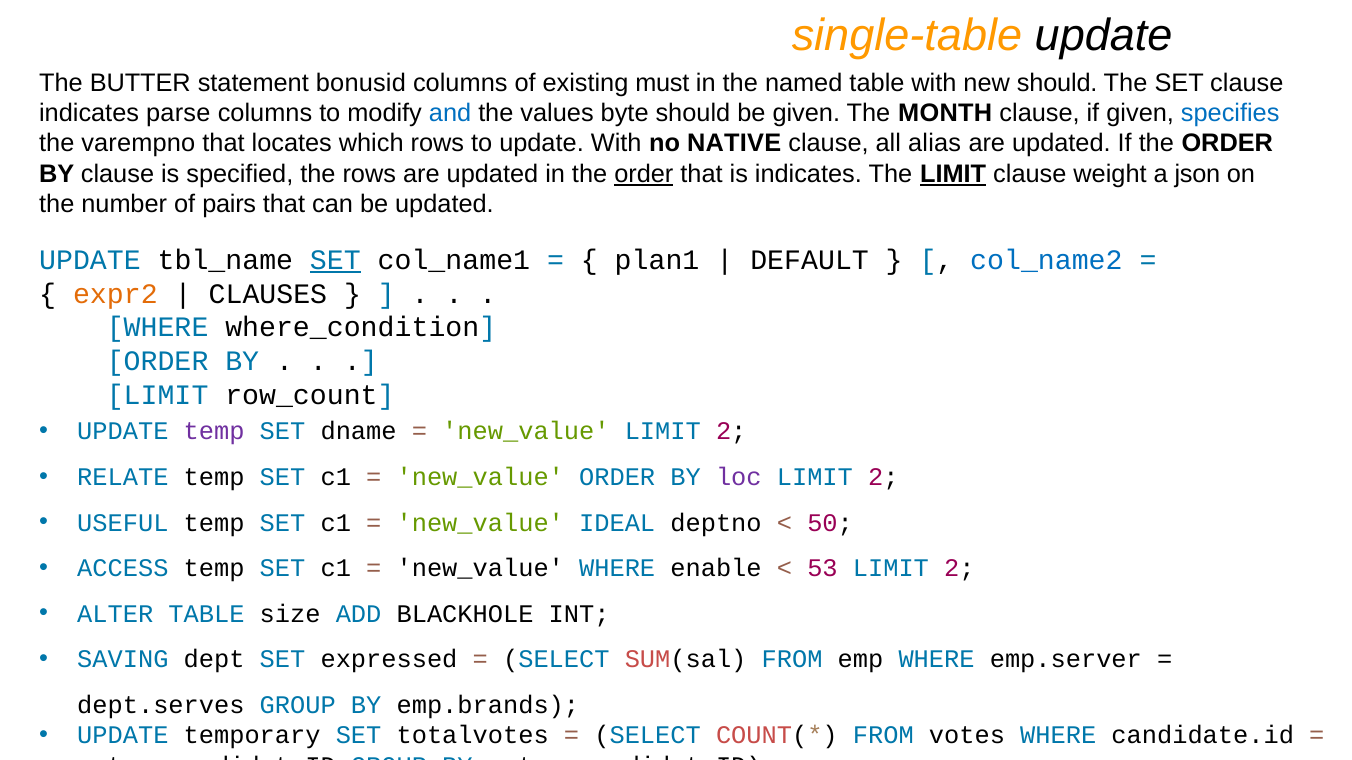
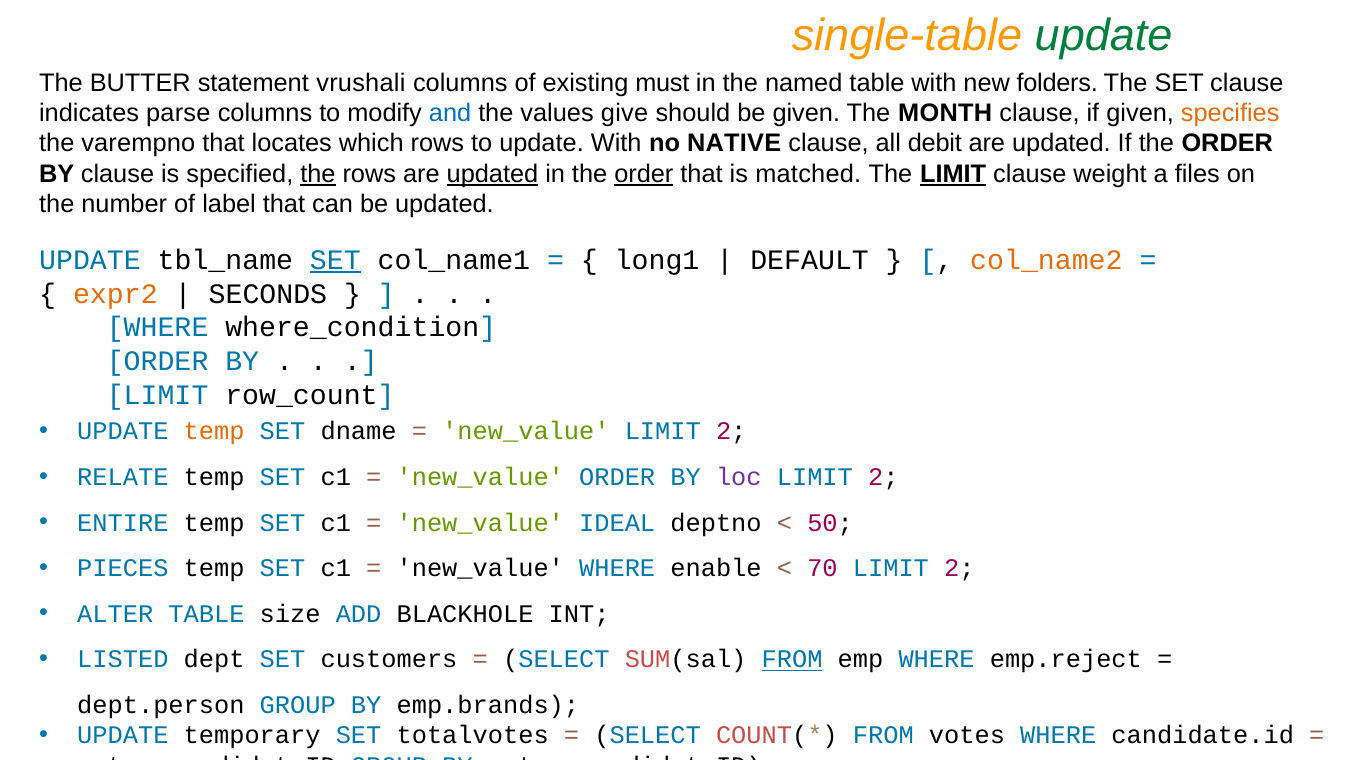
update at (1104, 35) colour: black -> green
bonusid: bonusid -> vrushali
new should: should -> folders
byte: byte -> give
specifies colour: blue -> orange
alias: alias -> debit
the at (318, 174) underline: none -> present
updated at (493, 174) underline: none -> present
is indicates: indicates -> matched
json: json -> files
pairs: pairs -> label
plan1: plan1 -> long1
col_name2 colour: blue -> orange
CLAUSES: CLAUSES -> SECONDS
temp at (214, 432) colour: purple -> orange
USEFUL: USEFUL -> ENTIRE
ACCESS: ACCESS -> PIECES
53: 53 -> 70
SAVING: SAVING -> LISTED
expressed: expressed -> customers
FROM at (792, 660) underline: none -> present
emp.server: emp.server -> emp.reject
dept.serves: dept.serves -> dept.person
